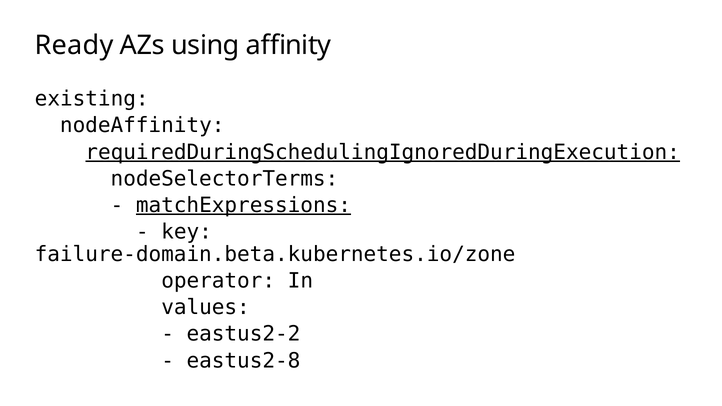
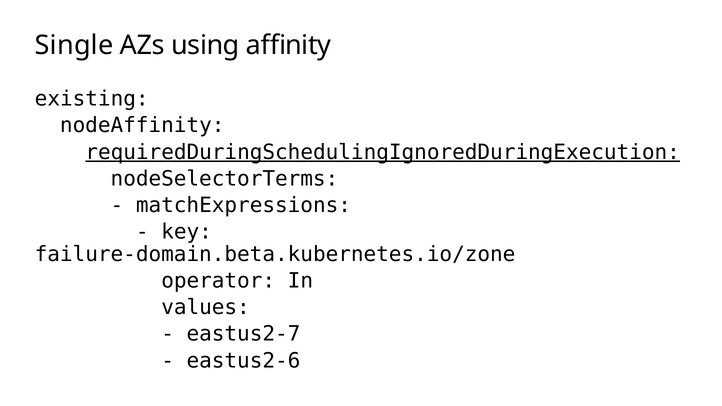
Ready: Ready -> Single
matchExpressions underline: present -> none
eastus2-2: eastus2-2 -> eastus2-7
eastus2-8: eastus2-8 -> eastus2-6
